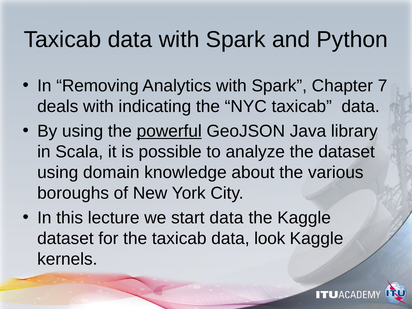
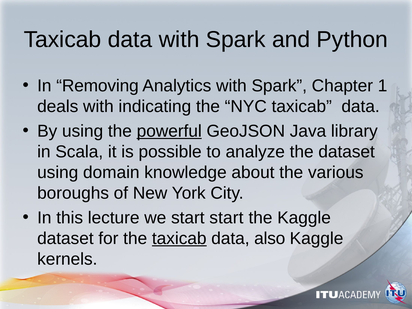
7: 7 -> 1
start data: data -> start
taxicab at (179, 238) underline: none -> present
look: look -> also
